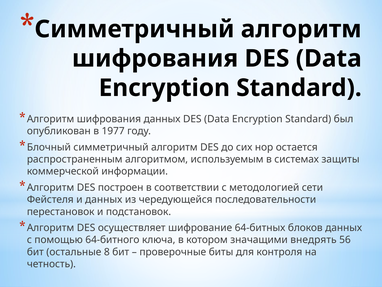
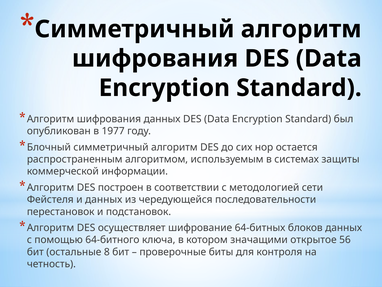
внедрять: внедрять -> открытое
